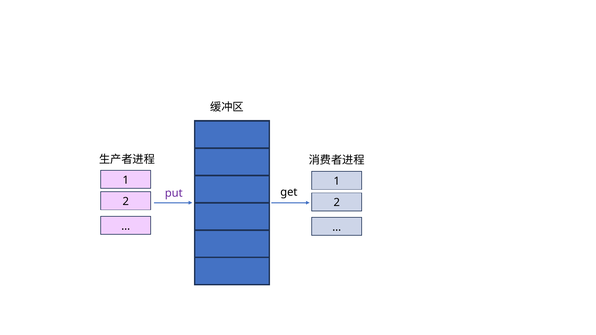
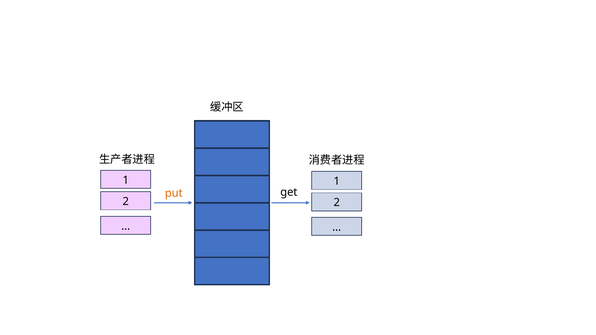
put colour: purple -> orange
